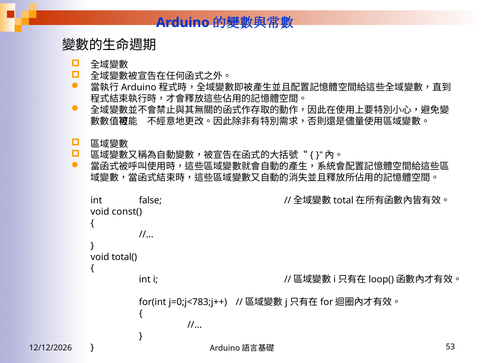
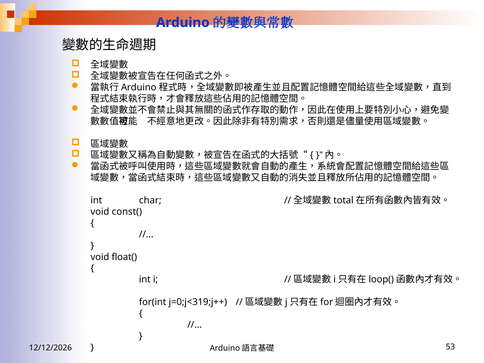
false: false -> char
total(: total( -> float(
j=0;j<783;j++: j=0;j<783;j++ -> j=0;j<319;j++
